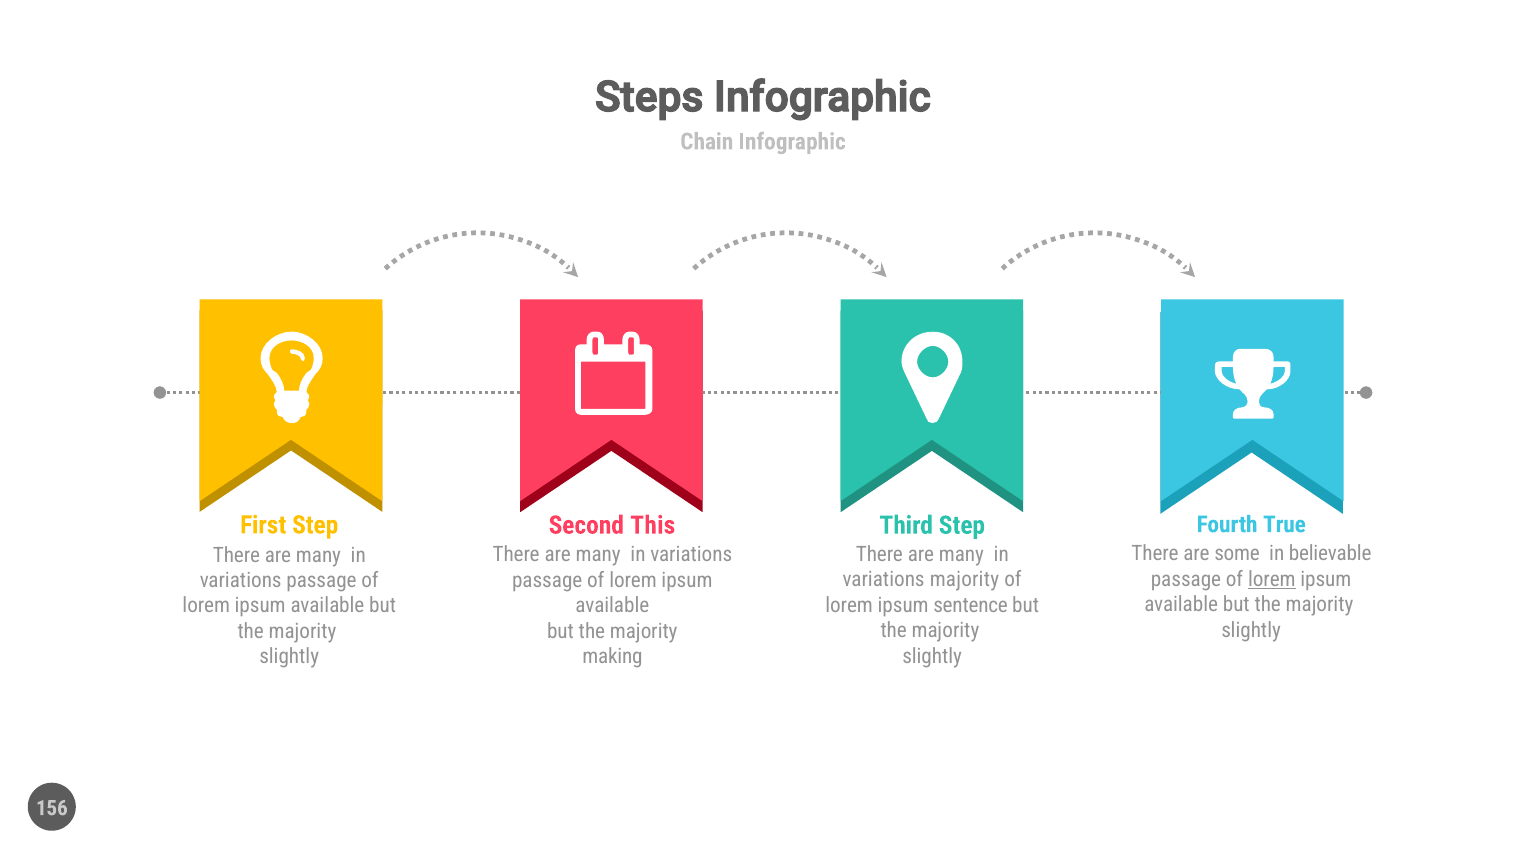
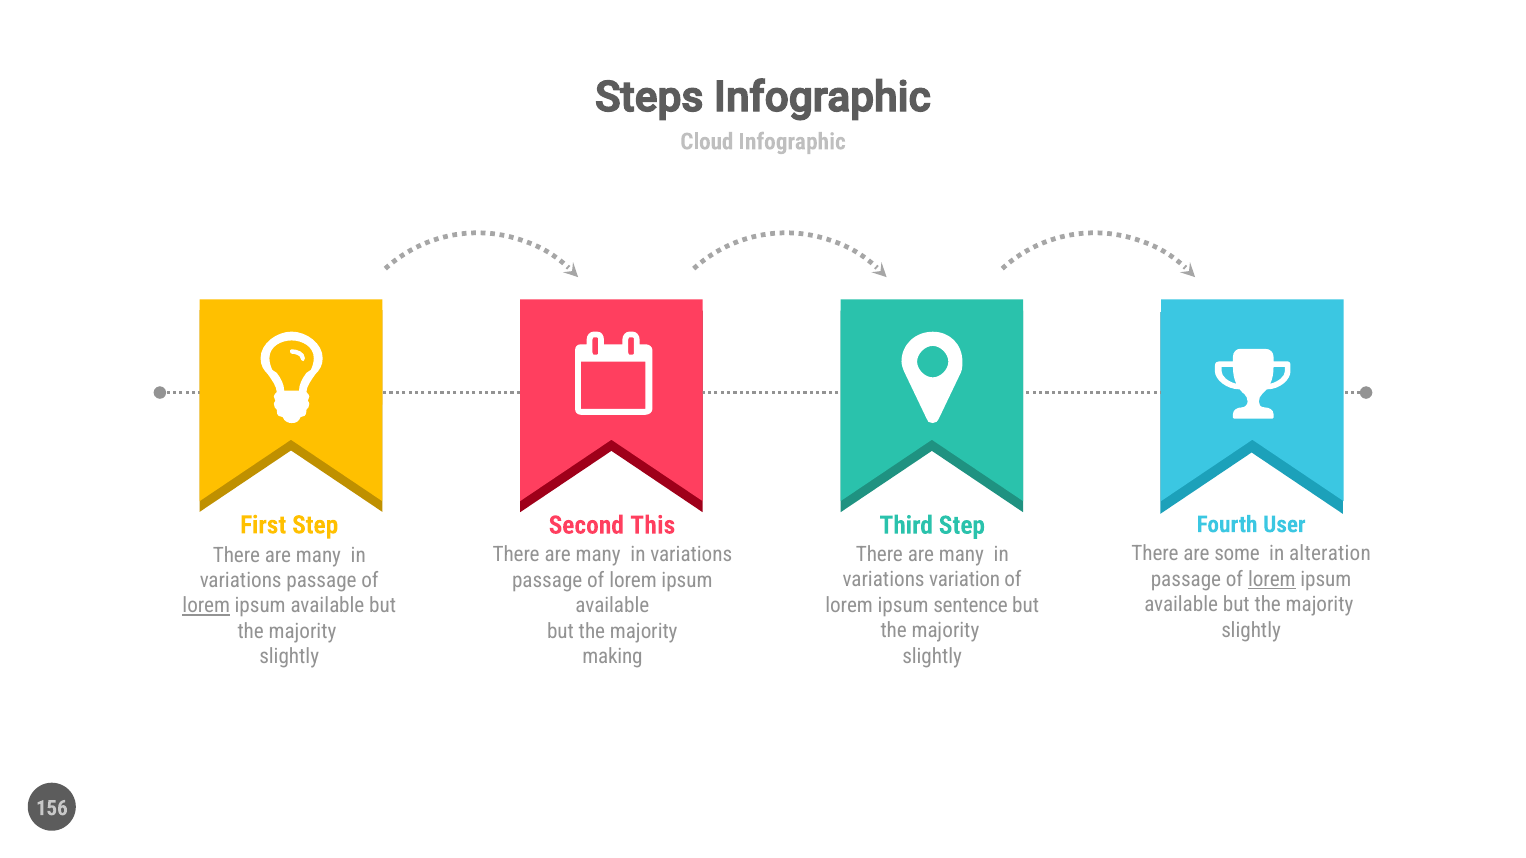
Chain: Chain -> Cloud
True: True -> User
believable: believable -> alteration
variations majority: majority -> variation
lorem at (206, 606) underline: none -> present
